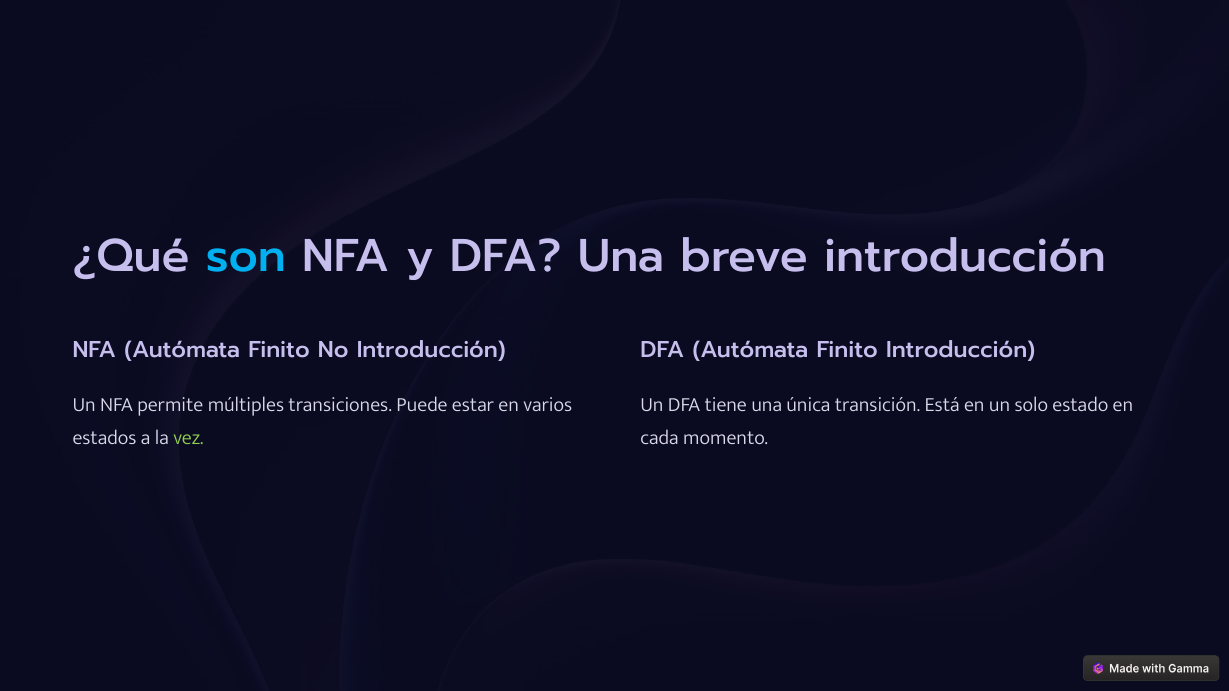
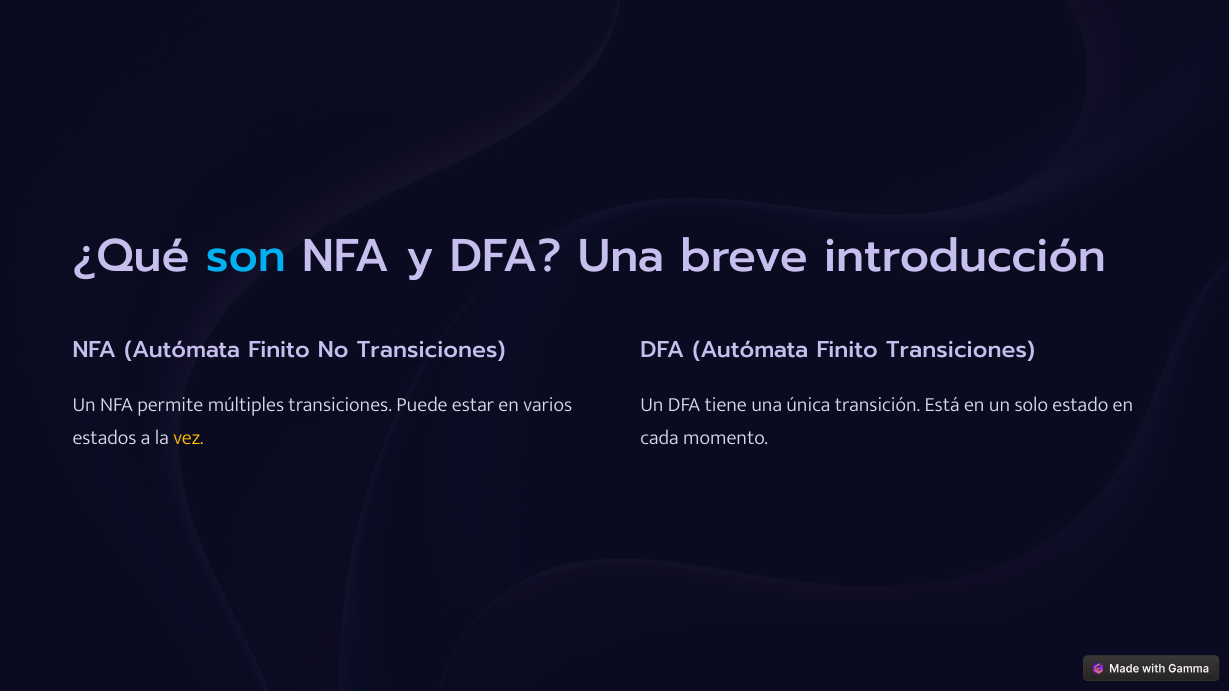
No Introducción: Introducción -> Transiciones
Finito Introducción: Introducción -> Transiciones
vez colour: light green -> yellow
